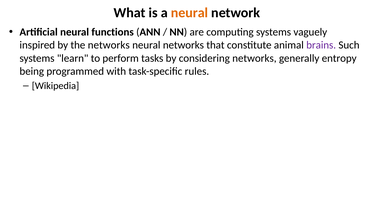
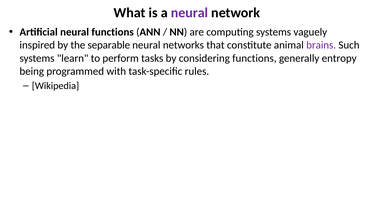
neural at (190, 13) colour: orange -> purple
the networks: networks -> separable
considering networks: networks -> functions
